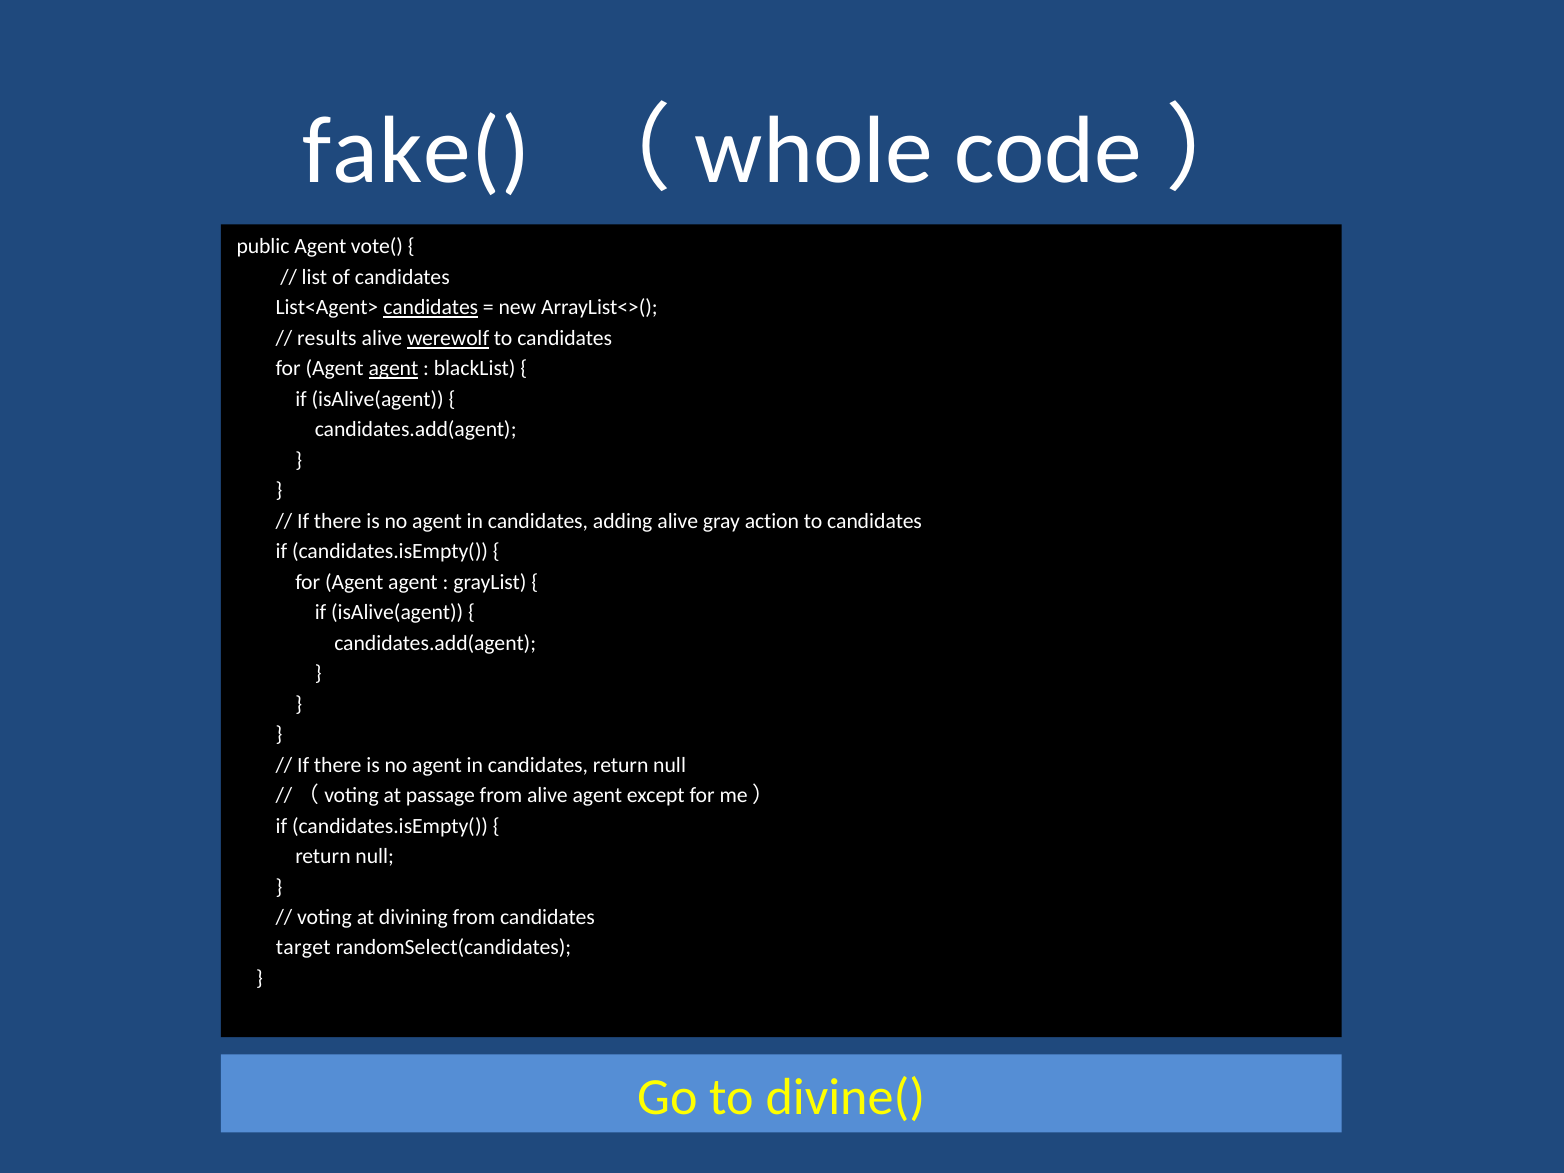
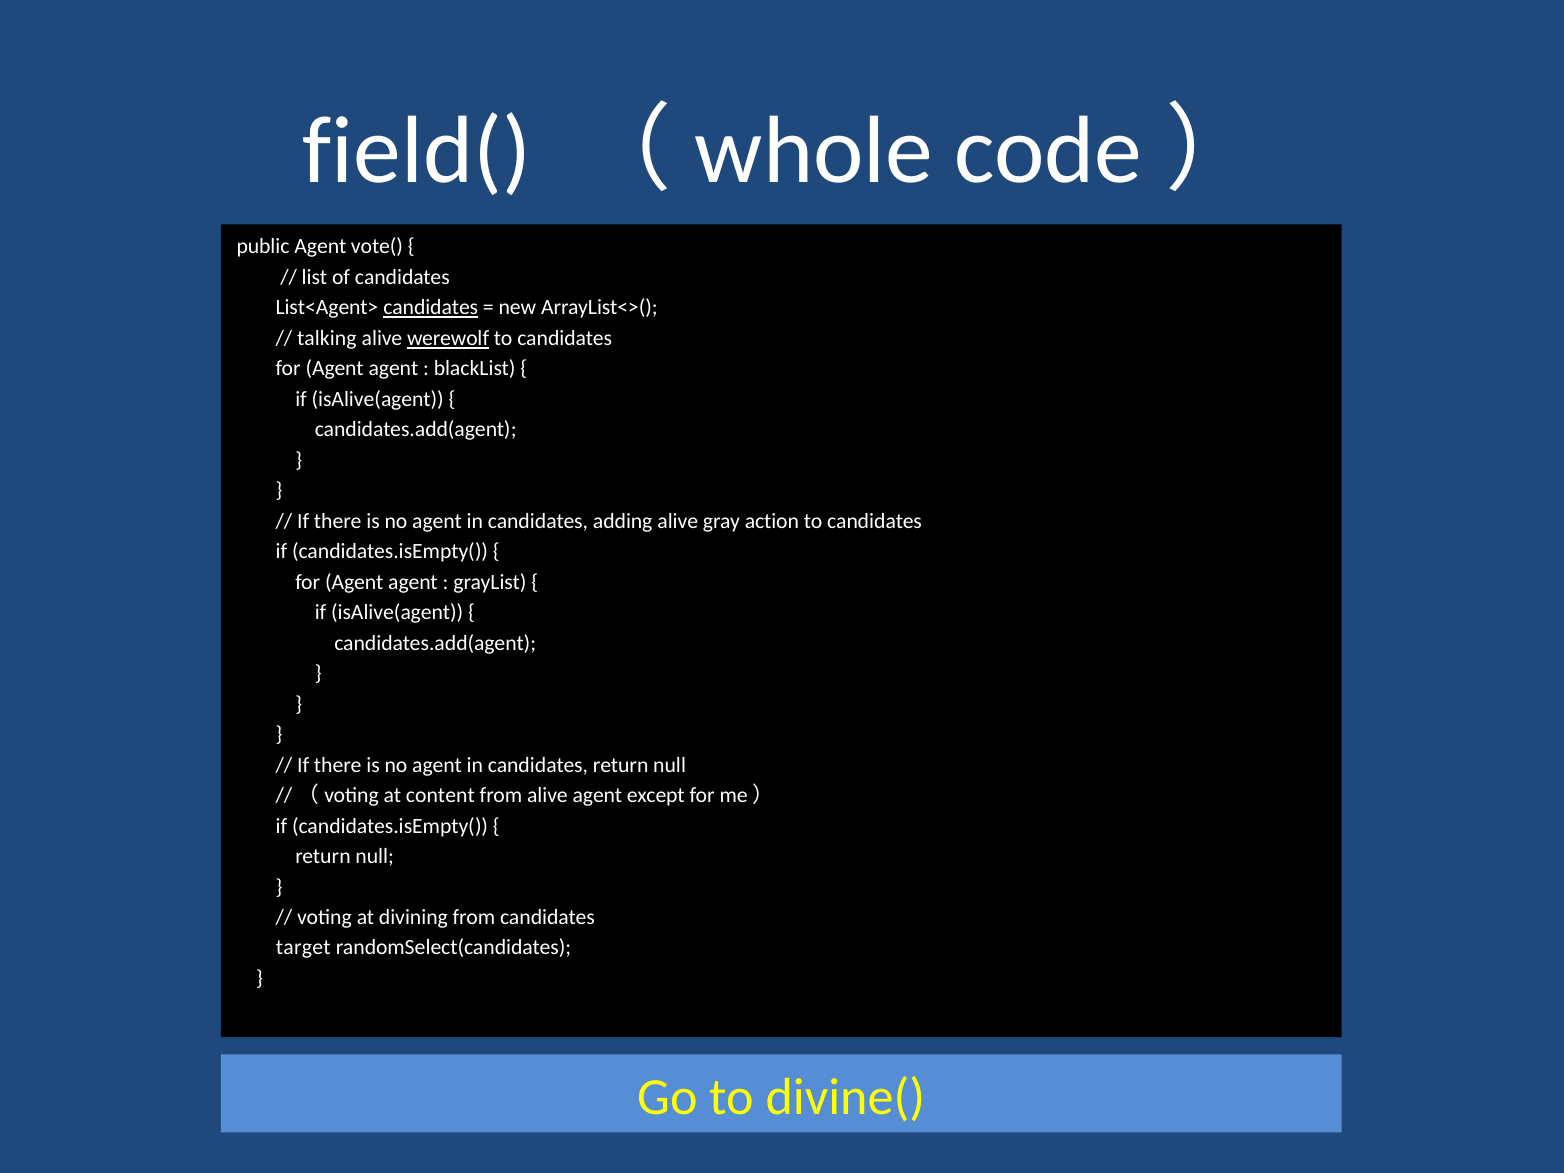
fake(: fake( -> field(
results: results -> talking
agent at (393, 369) underline: present -> none
passage: passage -> content
